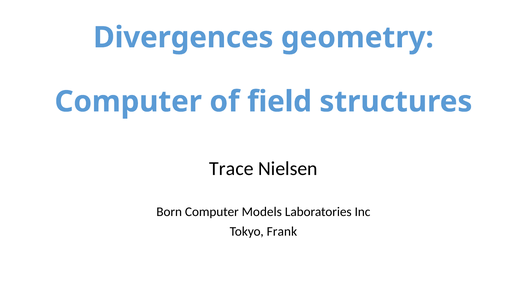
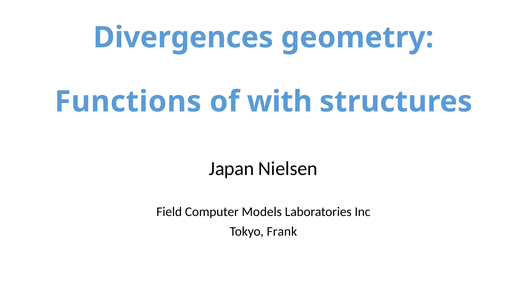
Computer at (128, 101): Computer -> Functions
field: field -> with
Trace: Trace -> Japan
Born: Born -> Field
